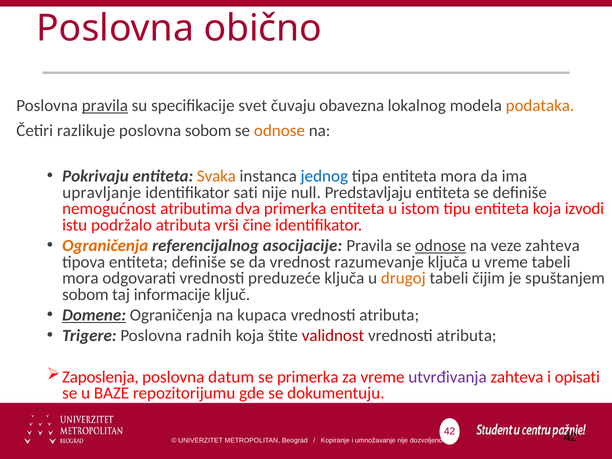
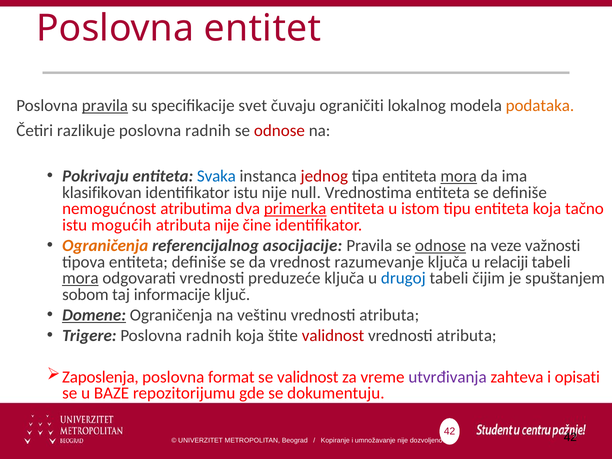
obično: obično -> entitet
obavezna: obavezna -> ograničiti
sobom at (208, 131): sobom -> radnih
odnose at (279, 131) colour: orange -> red
Svaka colour: orange -> blue
jednog colour: blue -> red
mora at (459, 176) underline: none -> present
upravljanje: upravljanje -> klasifikovan
identifikator sati: sati -> istu
Predstavljaju: Predstavljaju -> Vrednostima
primerka at (295, 209) underline: none -> present
izvodi: izvodi -> tačno
podržalo: podržalo -> mogućih
atributa vrši: vrši -> nije
veze zahteva: zahteva -> važnosti
u vreme: vreme -> relaciji
mora at (80, 278) underline: none -> present
drugoj colour: orange -> blue
kupaca: kupaca -> veštinu
datum: datum -> format
se primerka: primerka -> validnost
